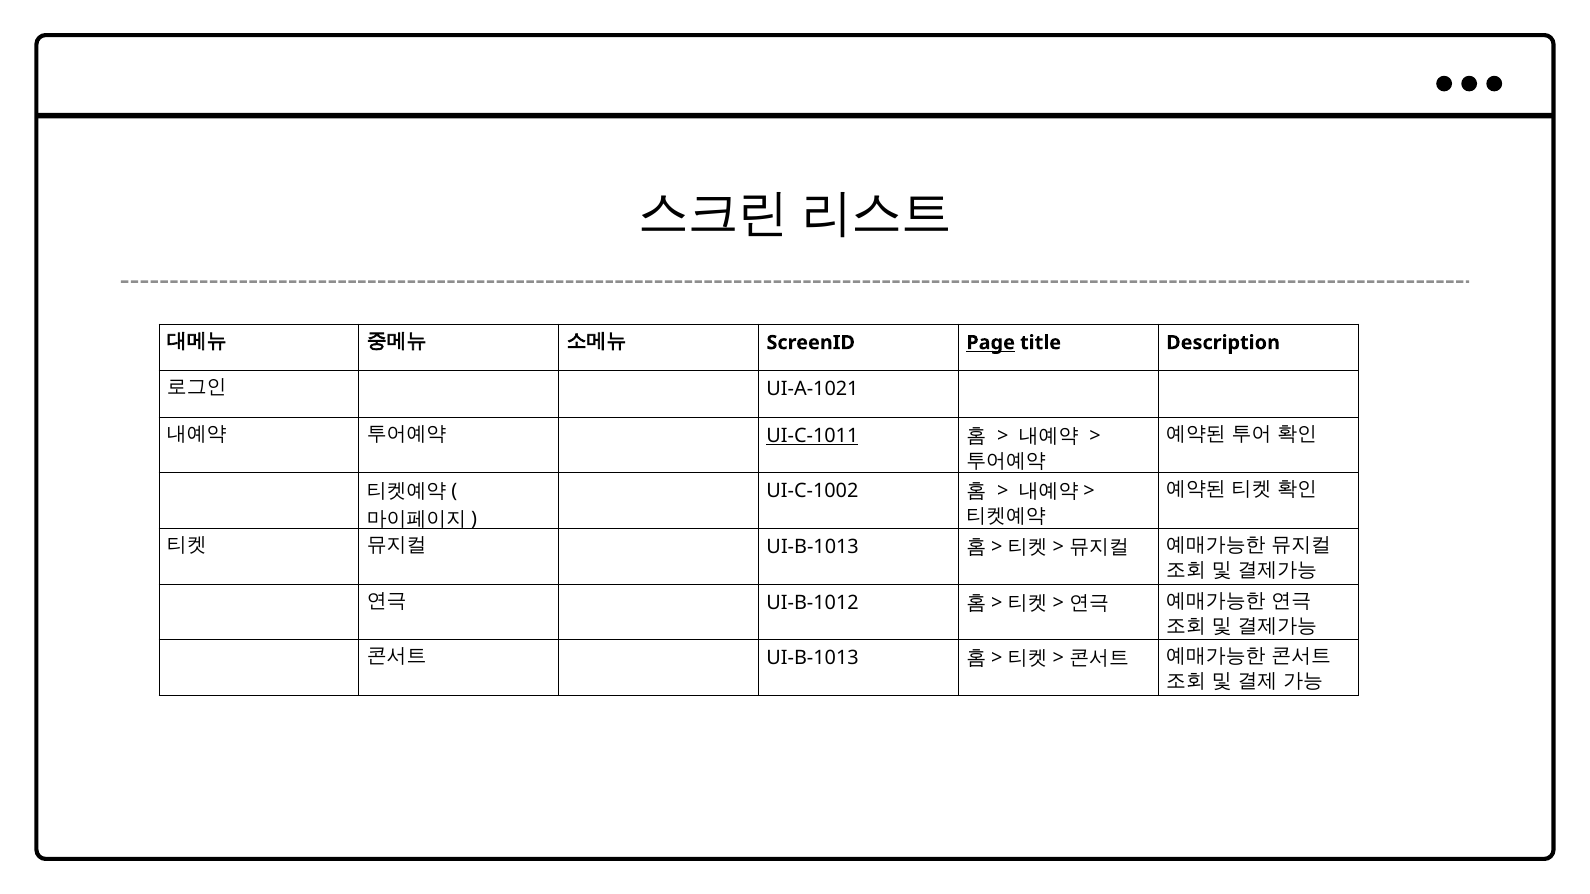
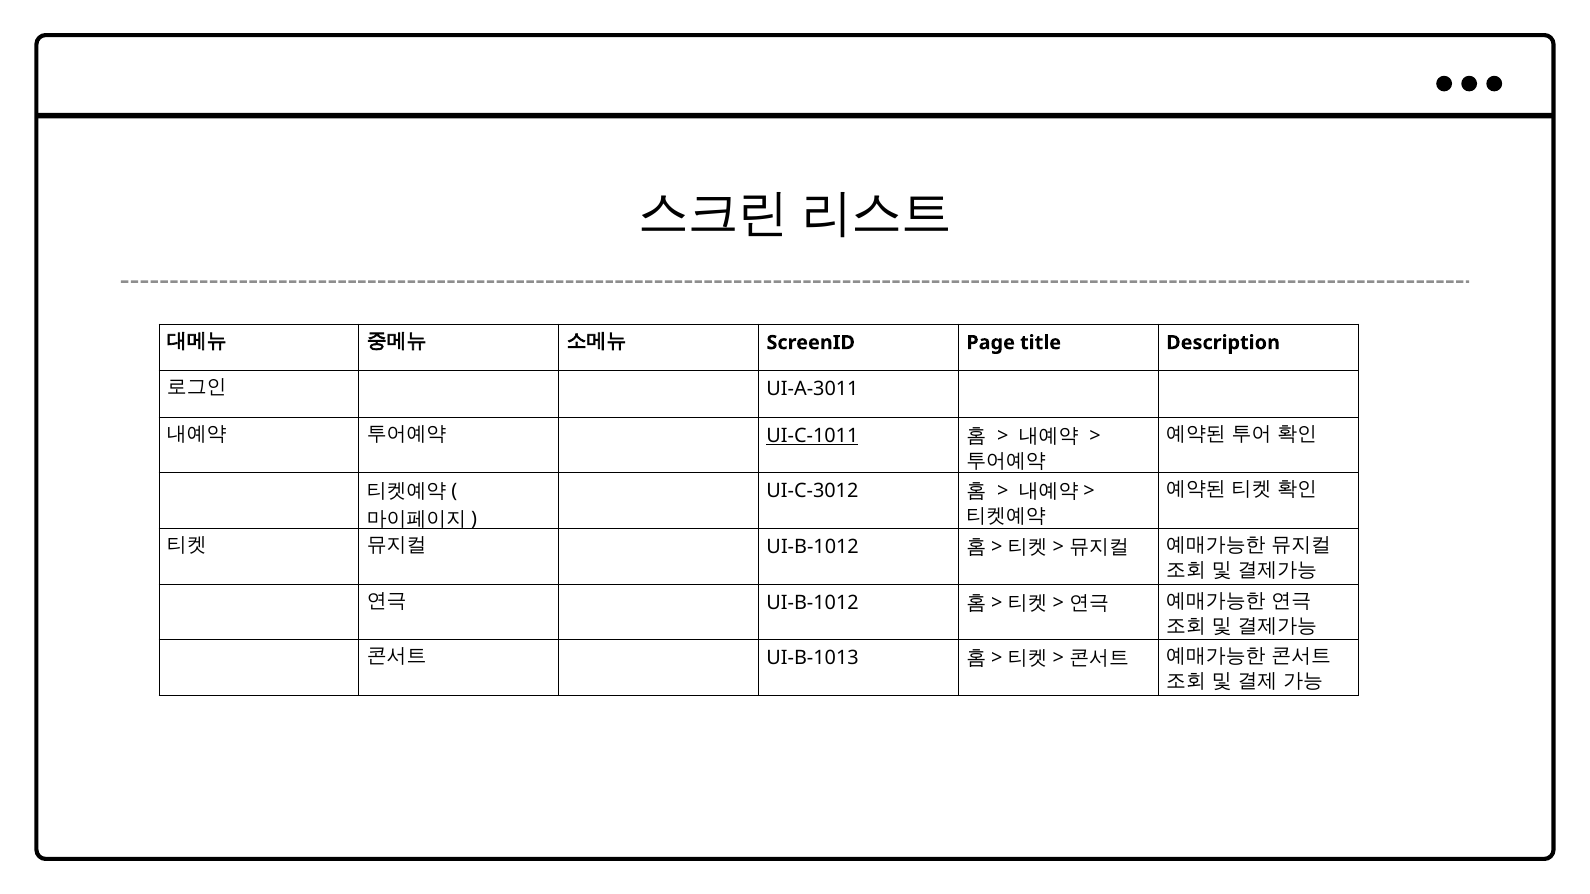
Page underline: present -> none
UI-A-1021: UI-A-1021 -> UI-A-3011
UI-C-1002: UI-C-1002 -> UI-C-3012
UI-B-1013 at (813, 547): UI-B-1013 -> UI-B-1012
